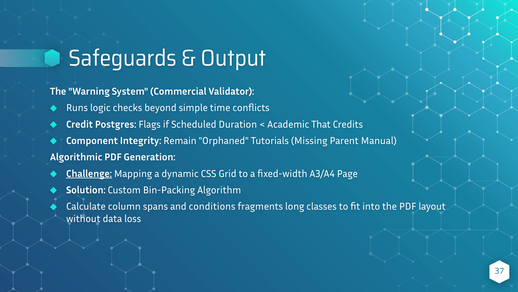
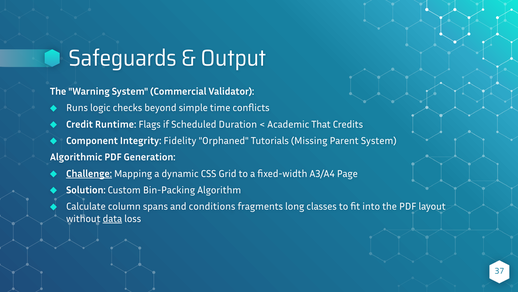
Postgres: Postgres -> Runtime
Remain: Remain -> Fidelity
Parent Manual: Manual -> System
data underline: none -> present
